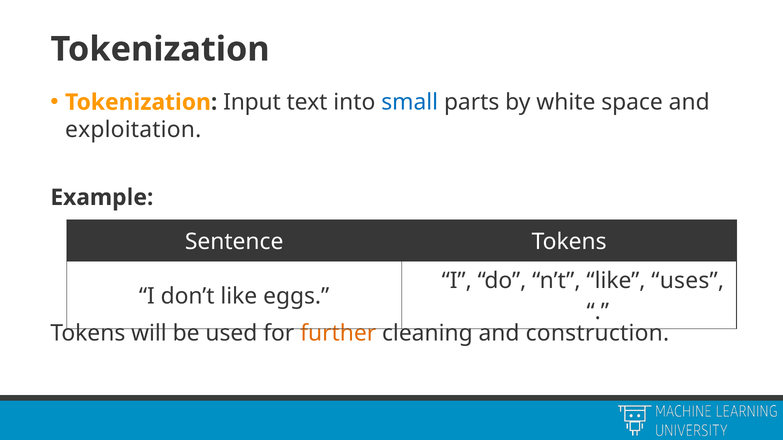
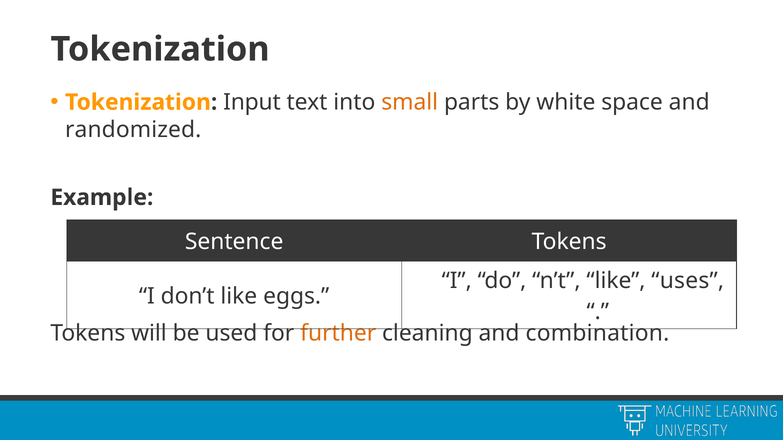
small colour: blue -> orange
exploitation: exploitation -> randomized
construction: construction -> combination
